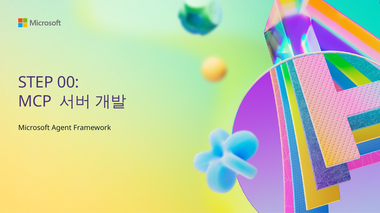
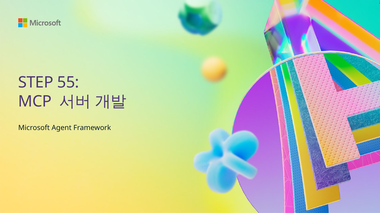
00: 00 -> 55
